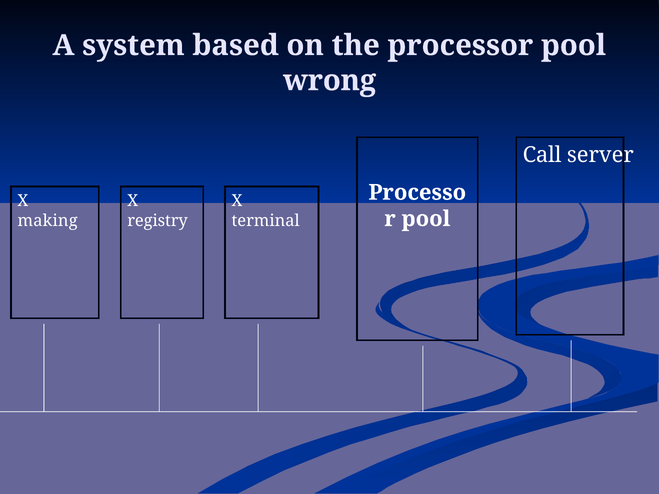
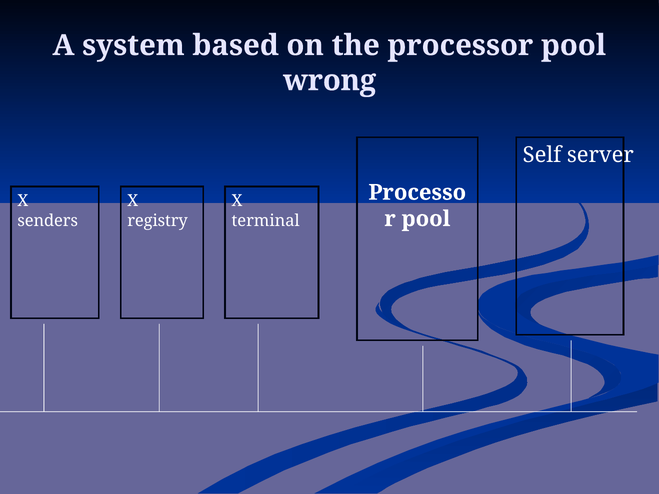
Call: Call -> Self
making: making -> senders
